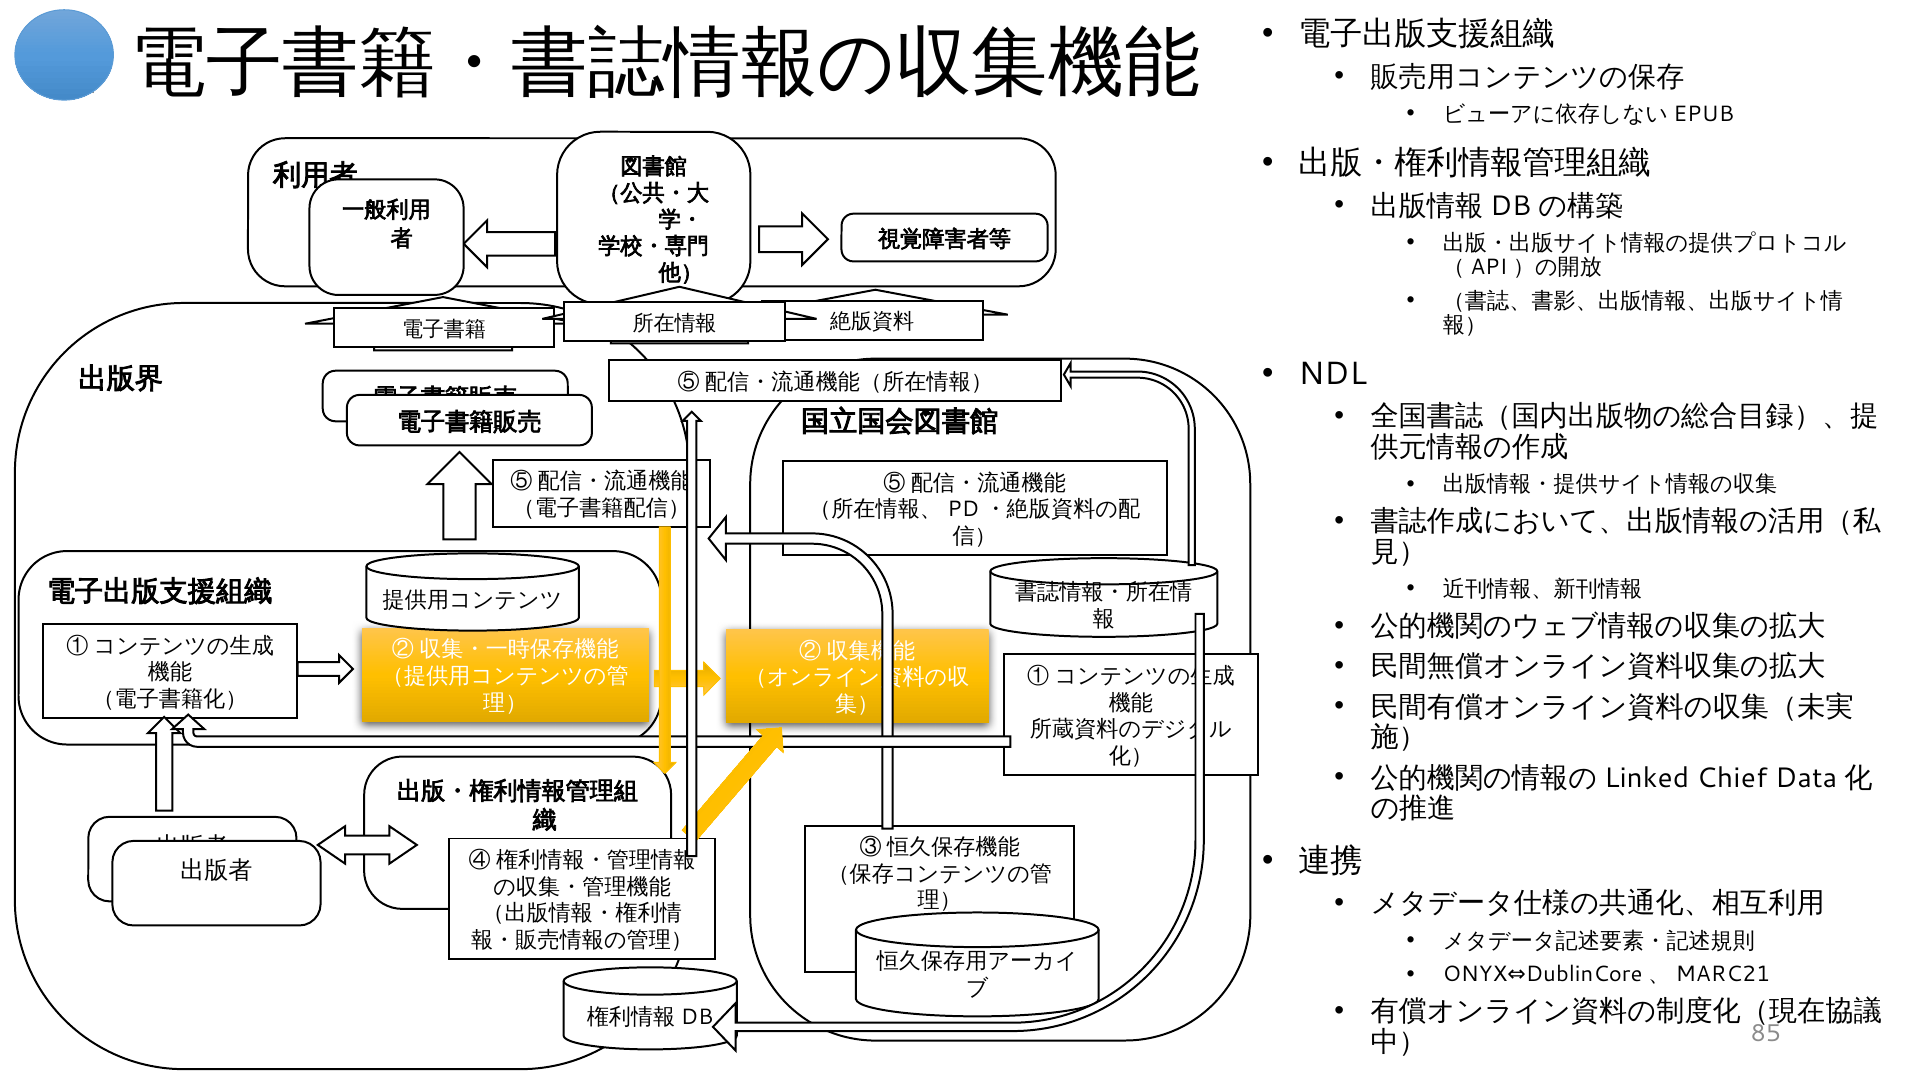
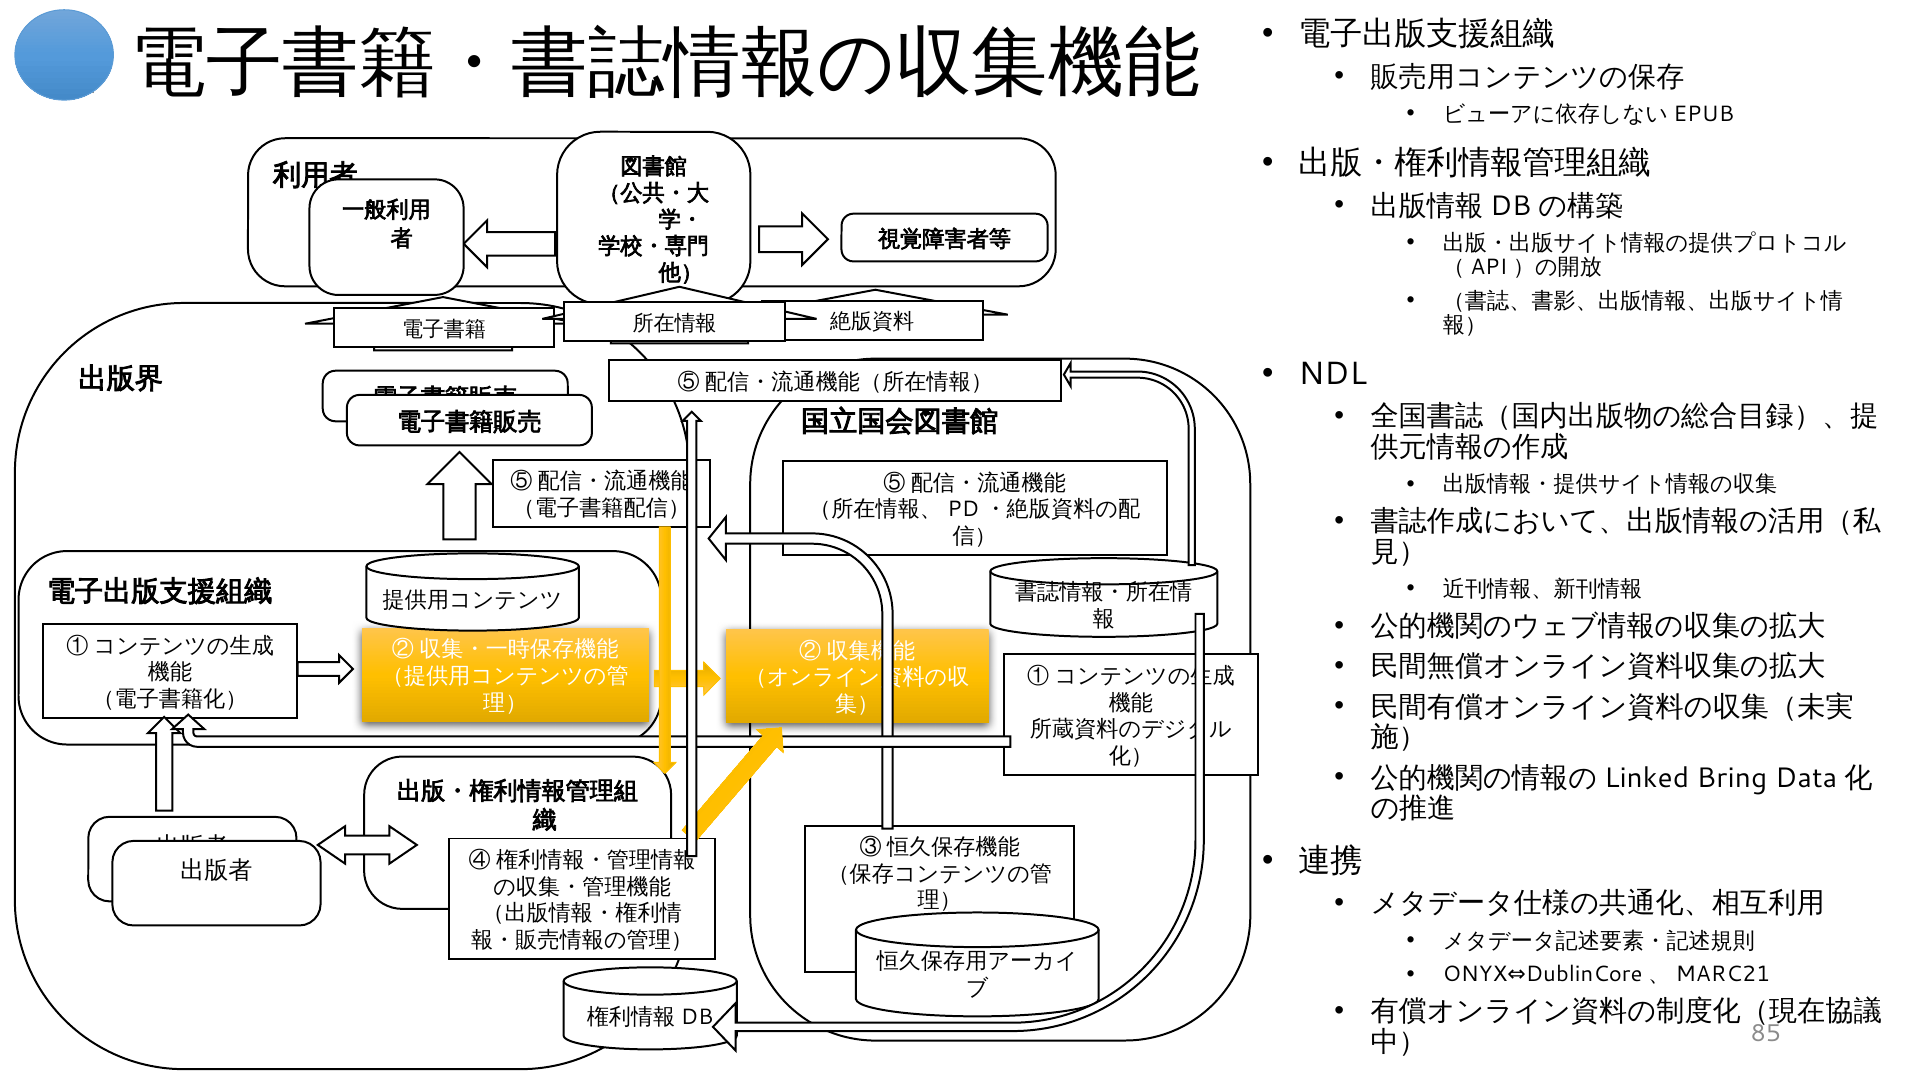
Chief: Chief -> Bring
